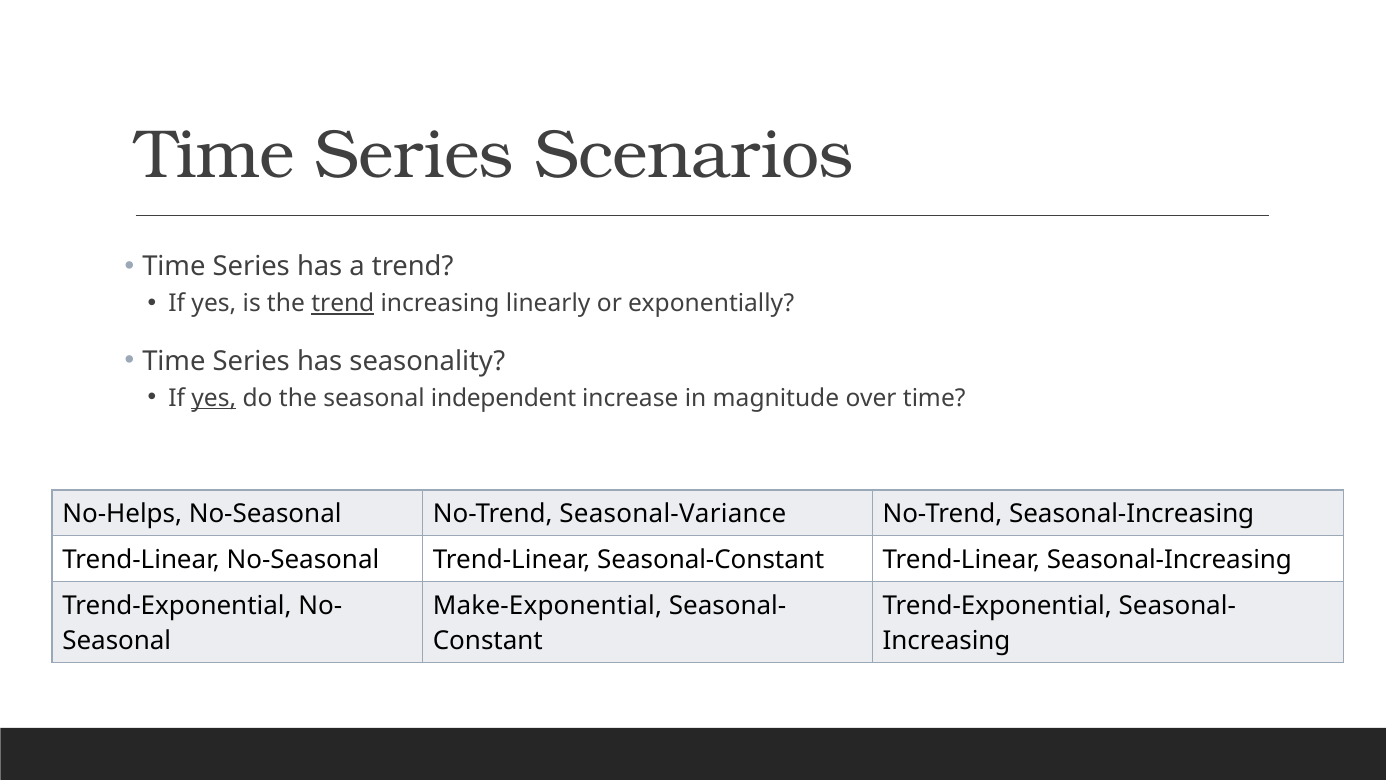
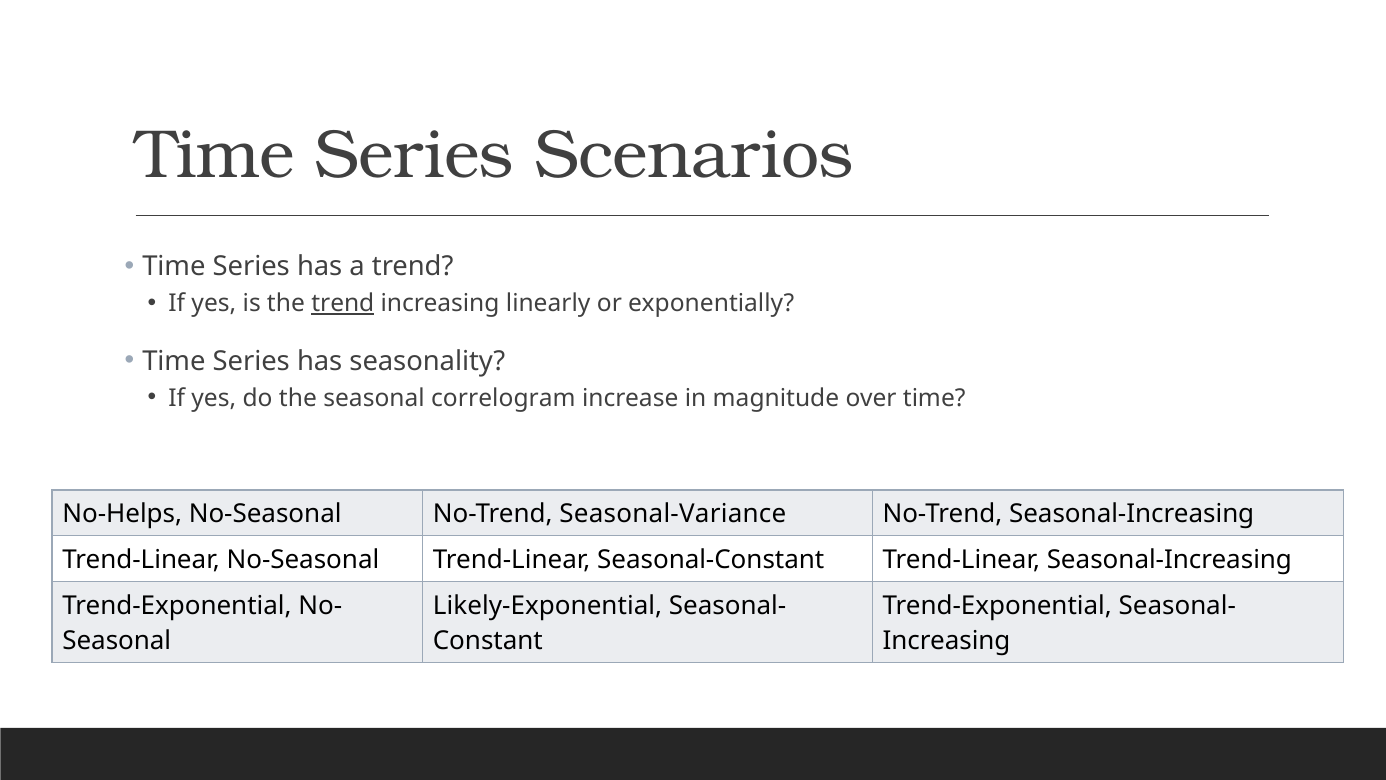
yes at (214, 398) underline: present -> none
independent: independent -> correlogram
Make-Exponential: Make-Exponential -> Likely-Exponential
